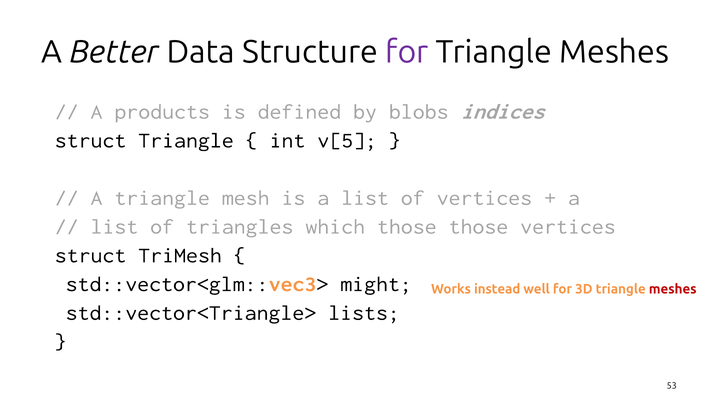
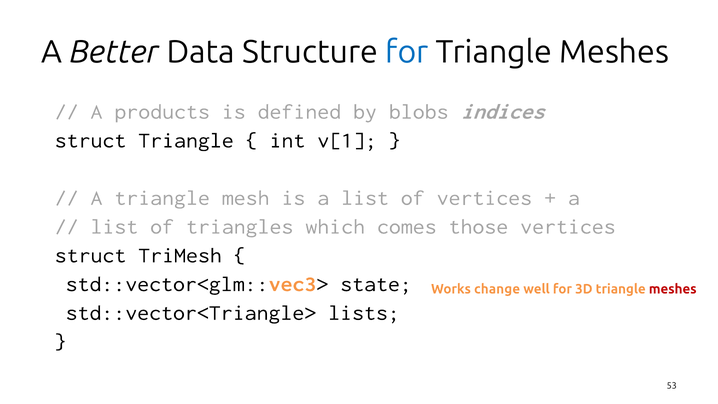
for at (407, 52) colour: purple -> blue
v[5: v[5 -> v[1
which those: those -> comes
might: might -> state
instead: instead -> change
